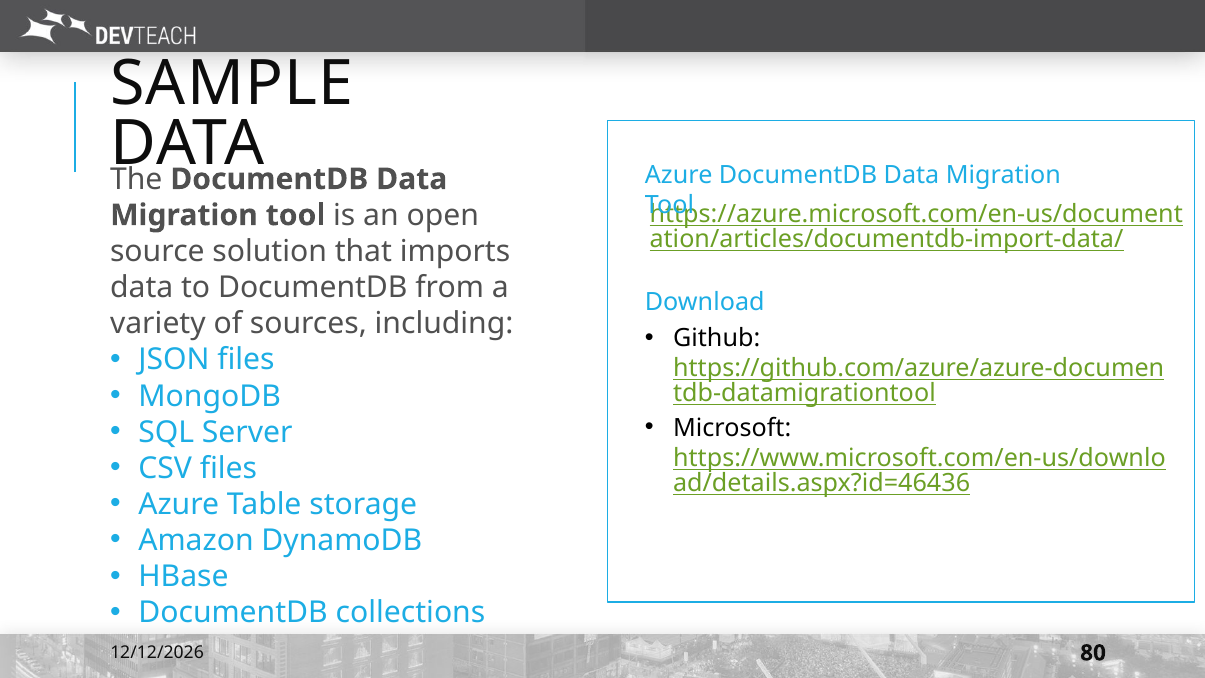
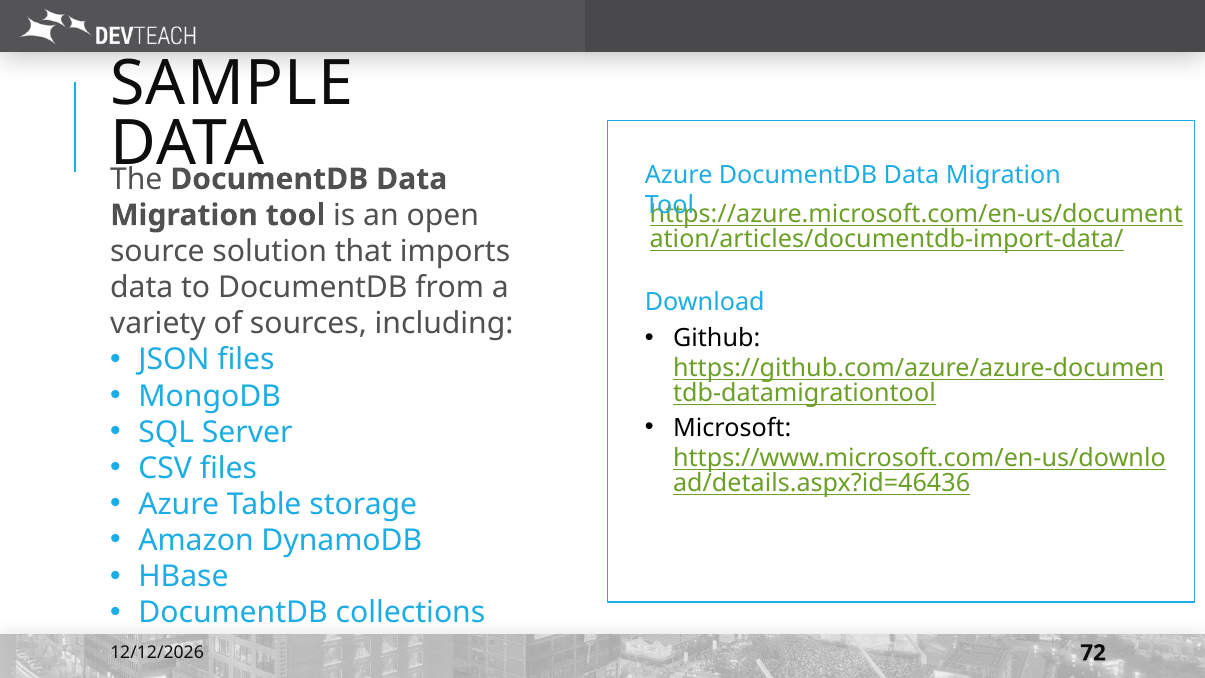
80: 80 -> 72
